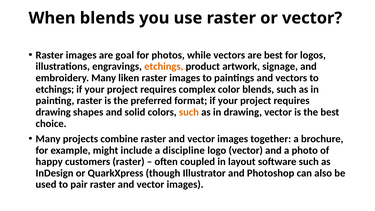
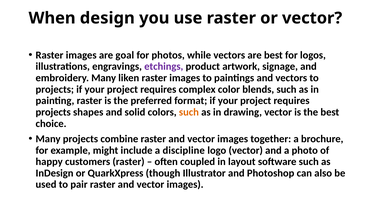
When blends: blends -> design
etchings at (164, 66) colour: orange -> purple
etchings at (55, 89): etchings -> projects
drawing at (53, 112): drawing -> projects
